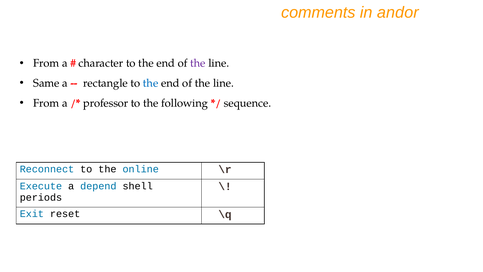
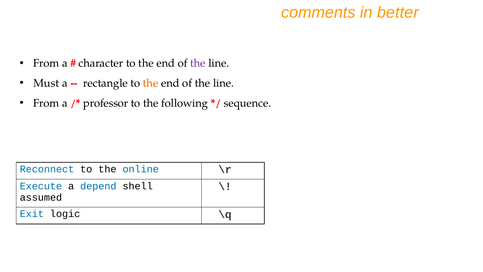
andor: andor -> better
Same: Same -> Must
the at (151, 83) colour: blue -> orange
periods: periods -> assumed
reset: reset -> logic
